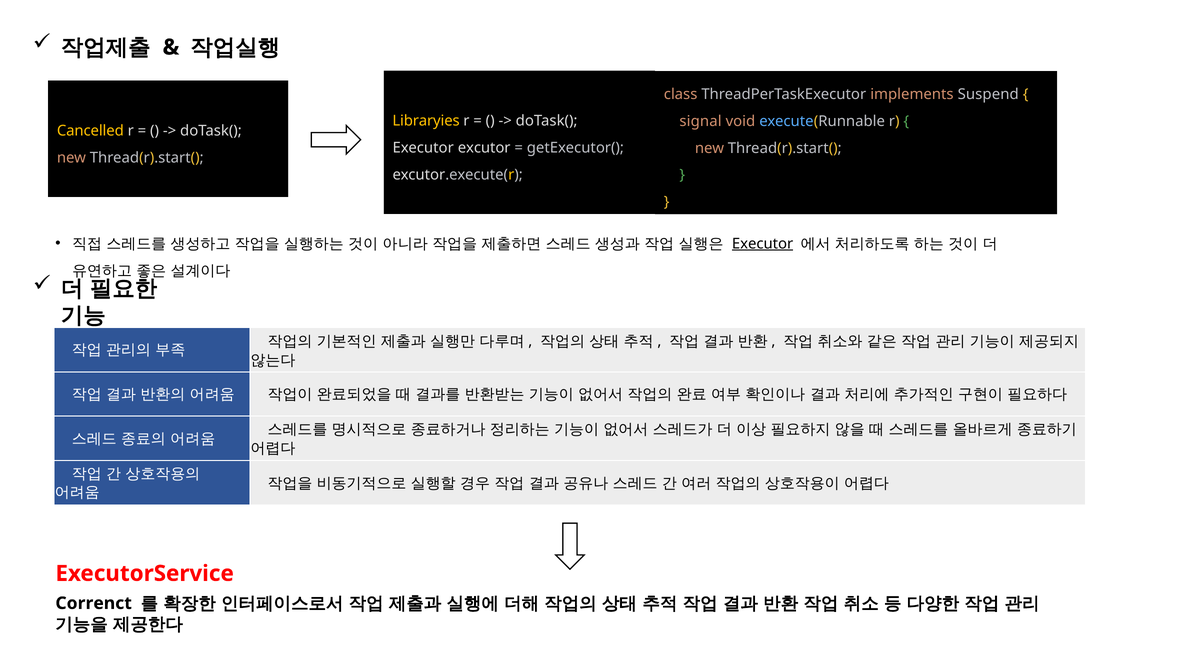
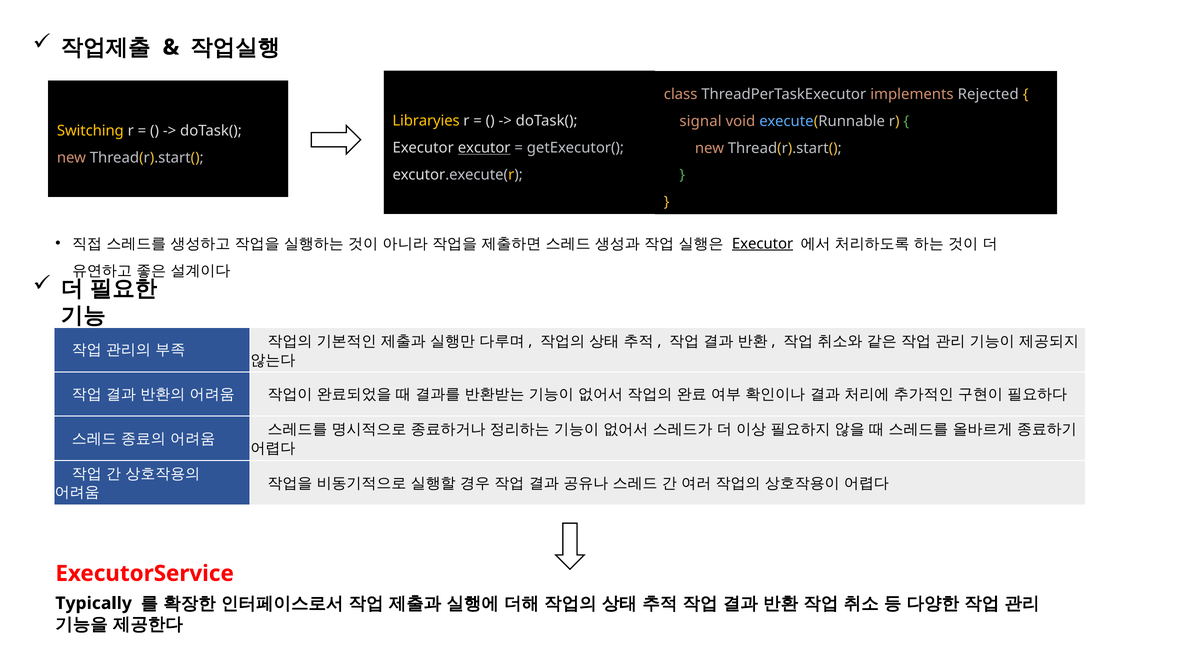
Suspend: Suspend -> Rejected
Cancelled: Cancelled -> Switching
excutor underline: none -> present
Correnct: Correnct -> Typically
